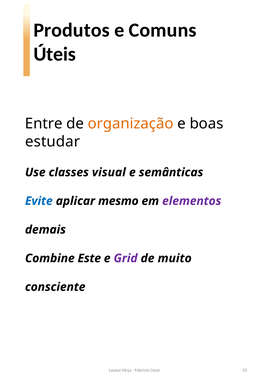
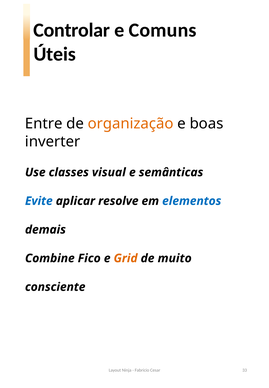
Produtos: Produtos -> Controlar
estudar: estudar -> inverter
mesmo: mesmo -> resolve
elementos colour: purple -> blue
Este: Este -> Fico
Grid colour: purple -> orange
